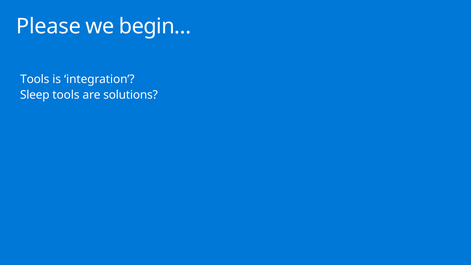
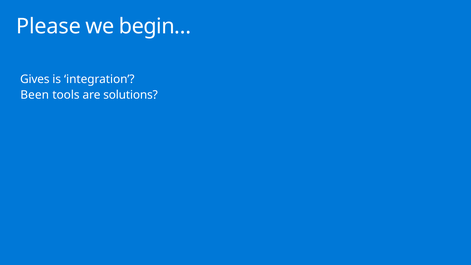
Tools at (35, 79): Tools -> Gives
Sleep: Sleep -> Been
